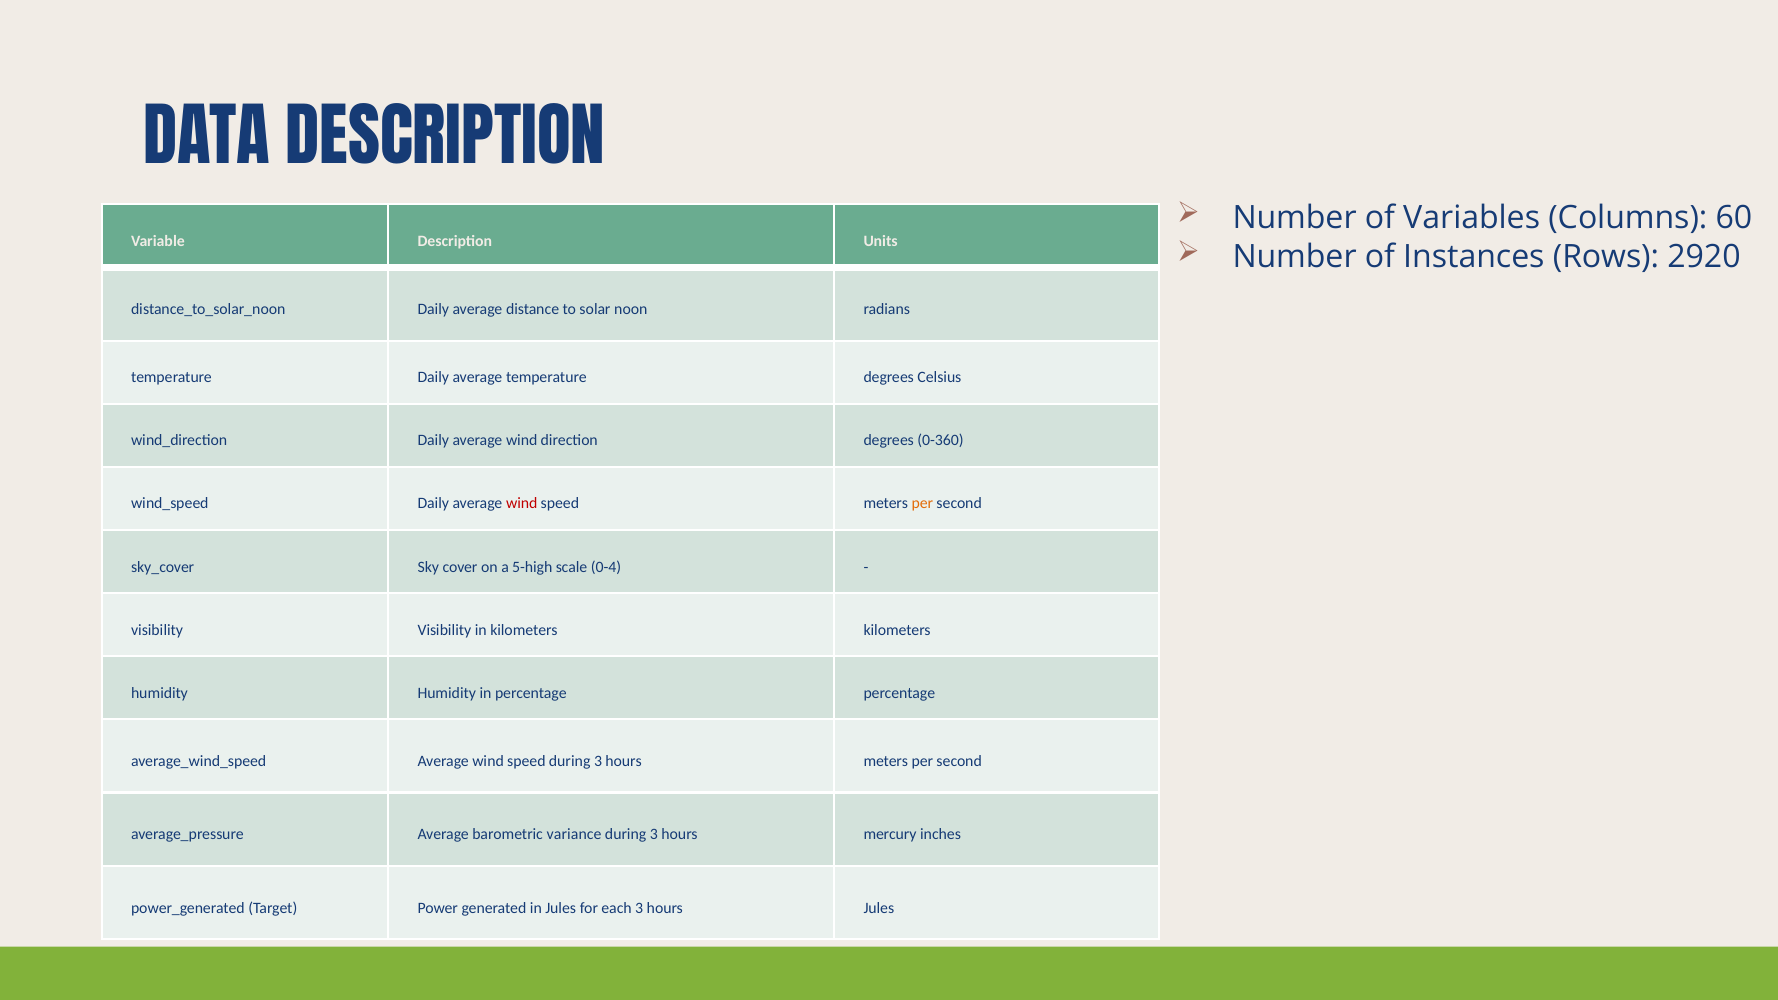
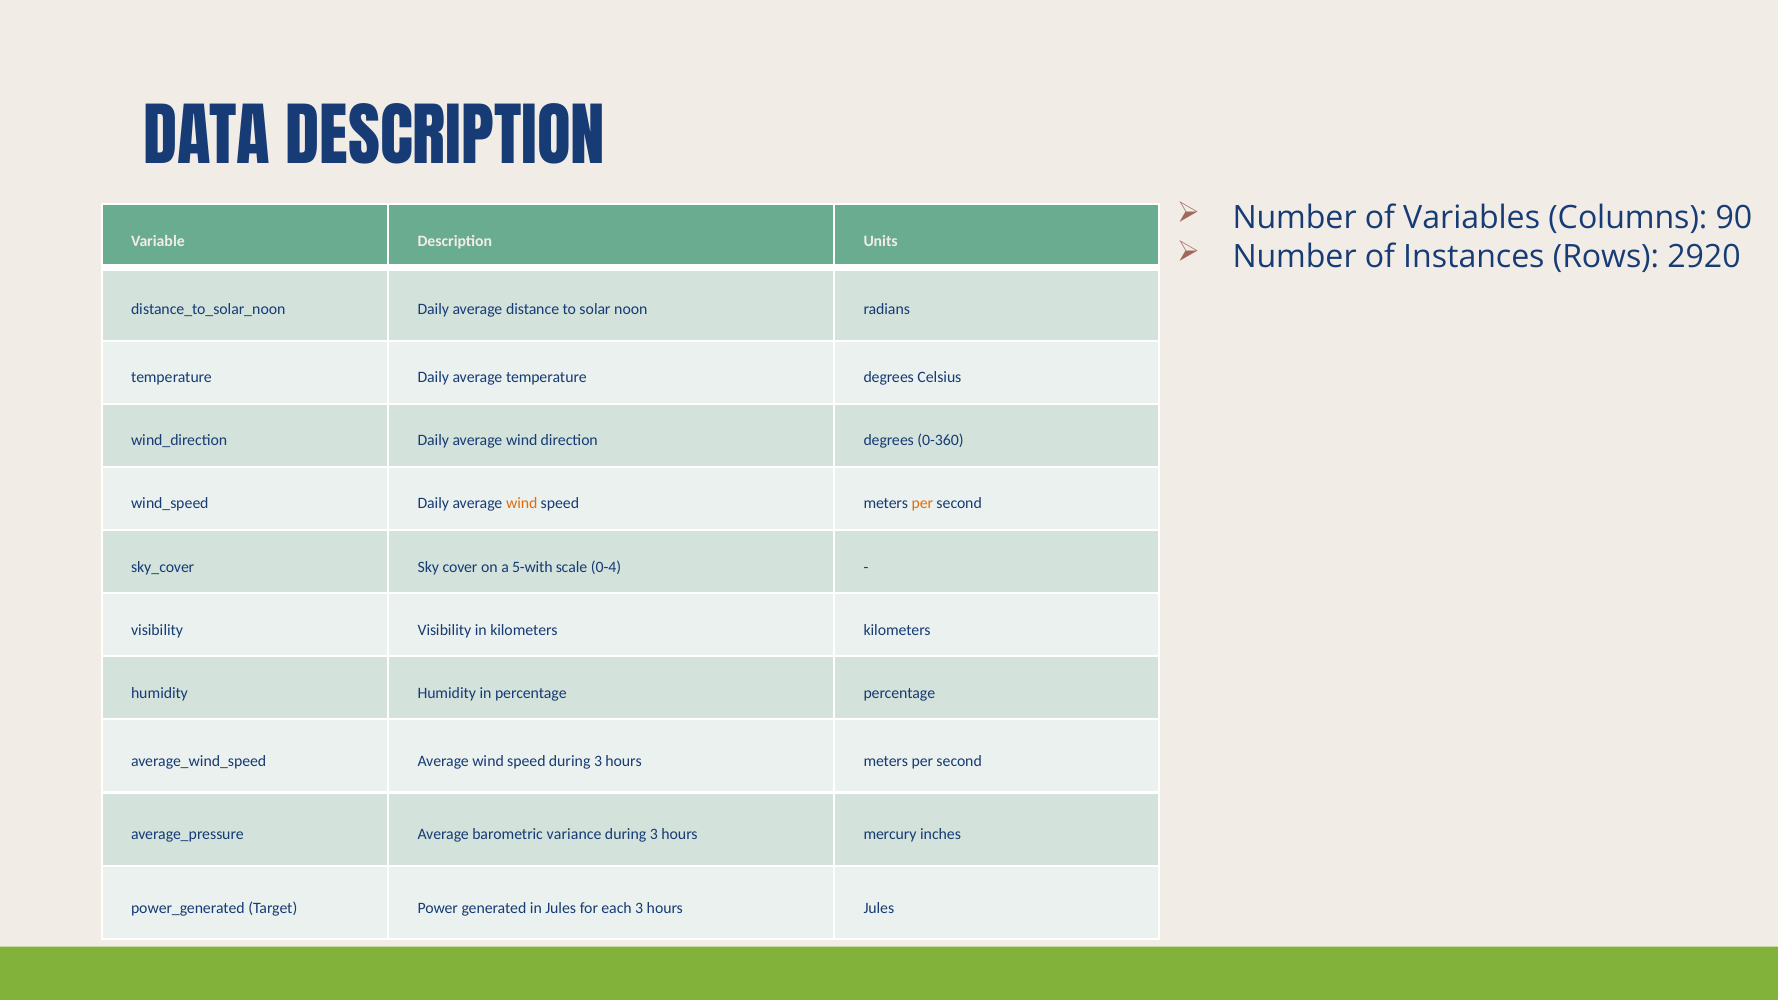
60: 60 -> 90
wind at (522, 504) colour: red -> orange
5-high: 5-high -> 5-with
